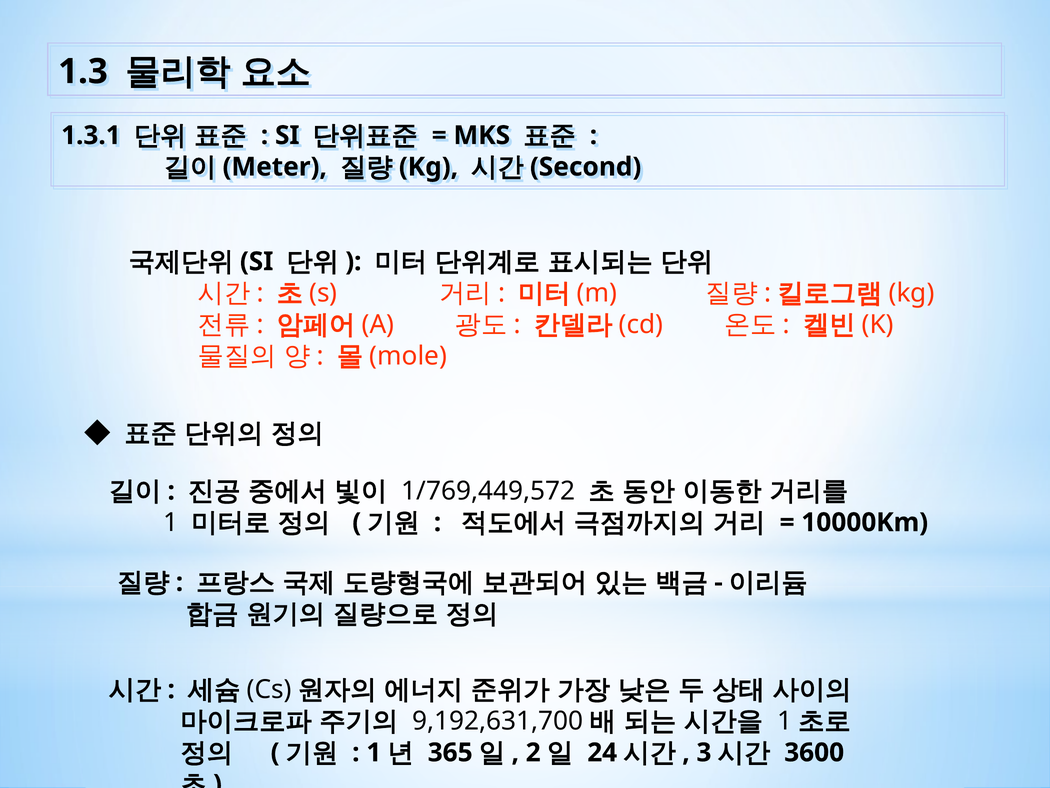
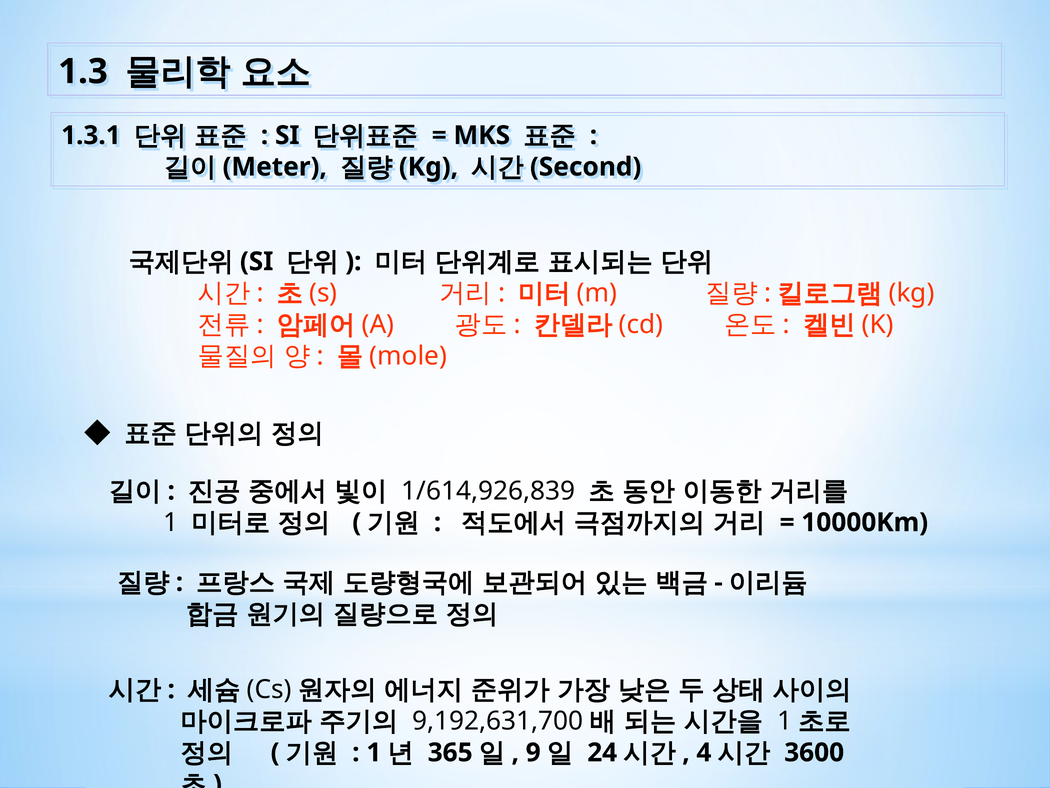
1/769,449,572: 1/769,449,572 -> 1/614,926,839
2: 2 -> 9
3: 3 -> 4
